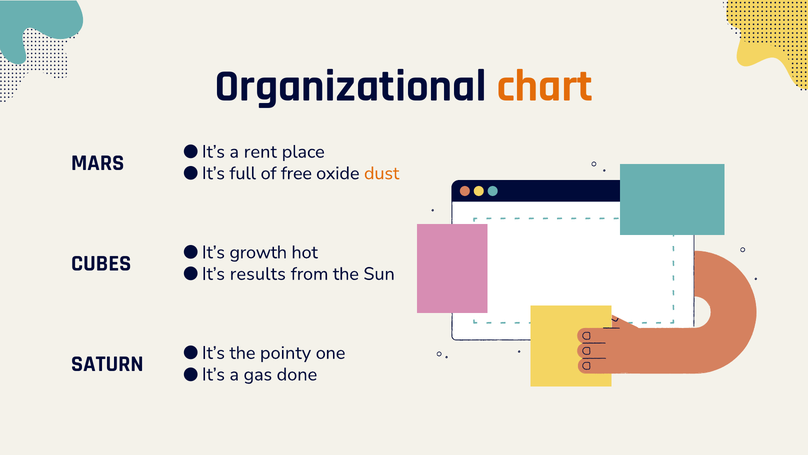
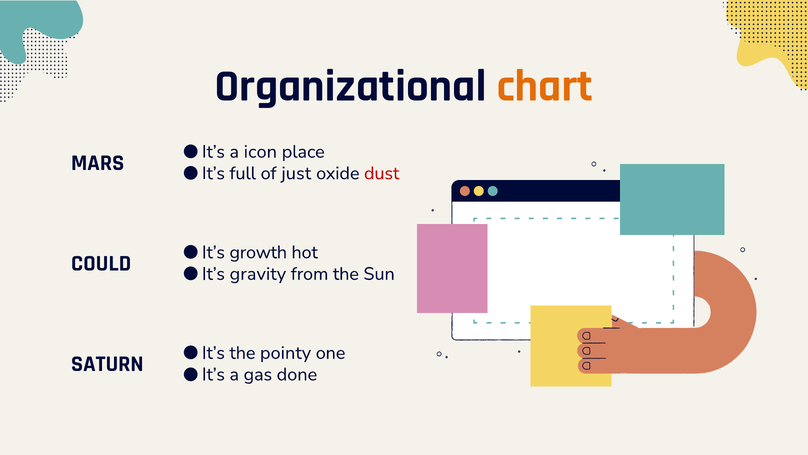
rent: rent -> icon
free: free -> just
dust colour: orange -> red
CUBES: CUBES -> COULD
results: results -> gravity
